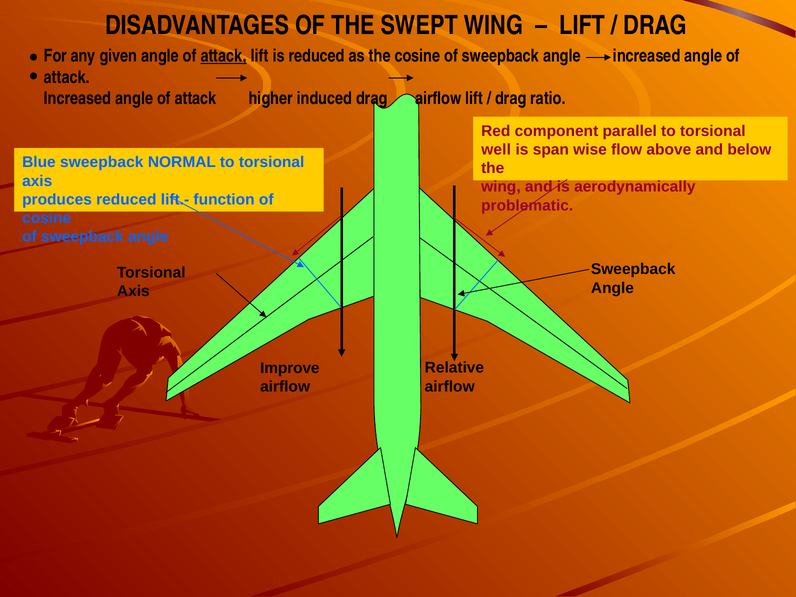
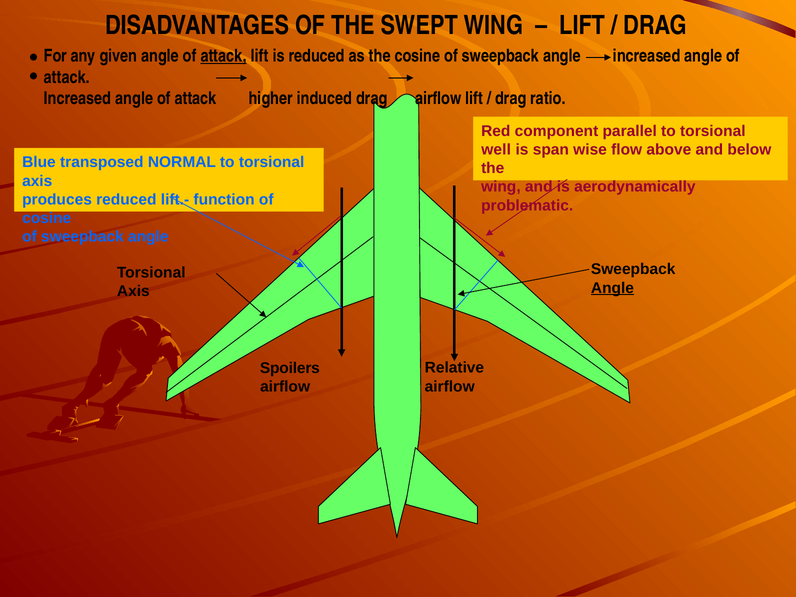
Blue sweepback: sweepback -> transposed
Angle at (612, 288) underline: none -> present
Improve: Improve -> Spoilers
